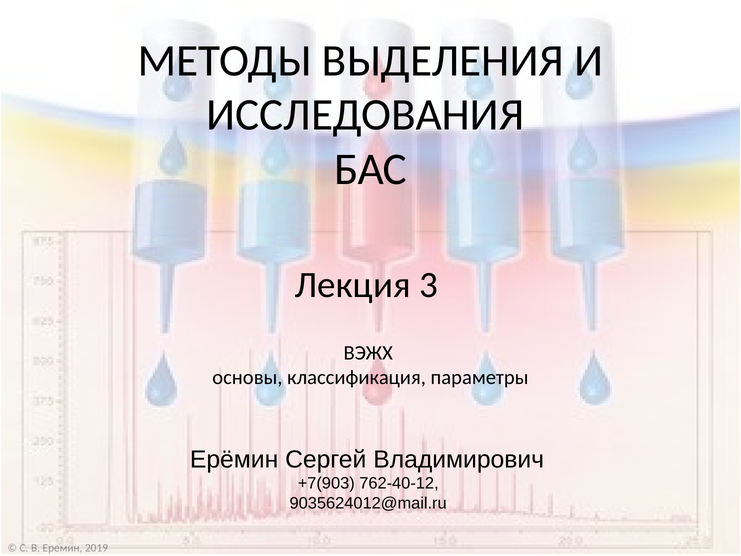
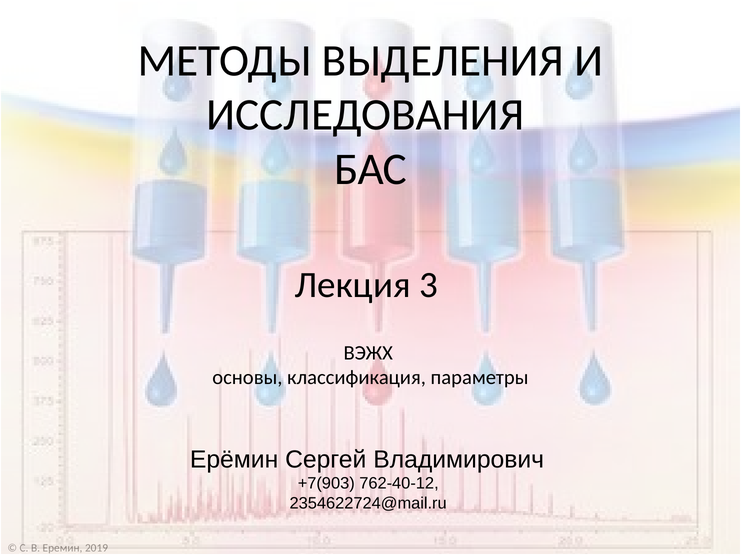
9035624012@mail.ru: 9035624012@mail.ru -> 2354622724@mail.ru
